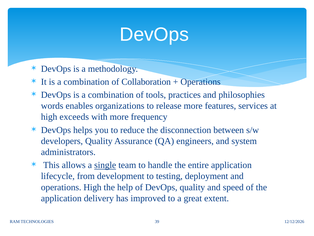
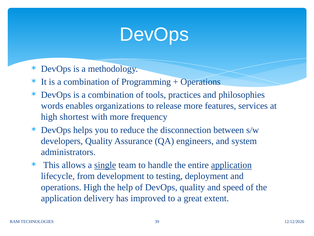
Collaboration: Collaboration -> Programming
exceeds: exceeds -> shortest
application at (231, 165) underline: none -> present
